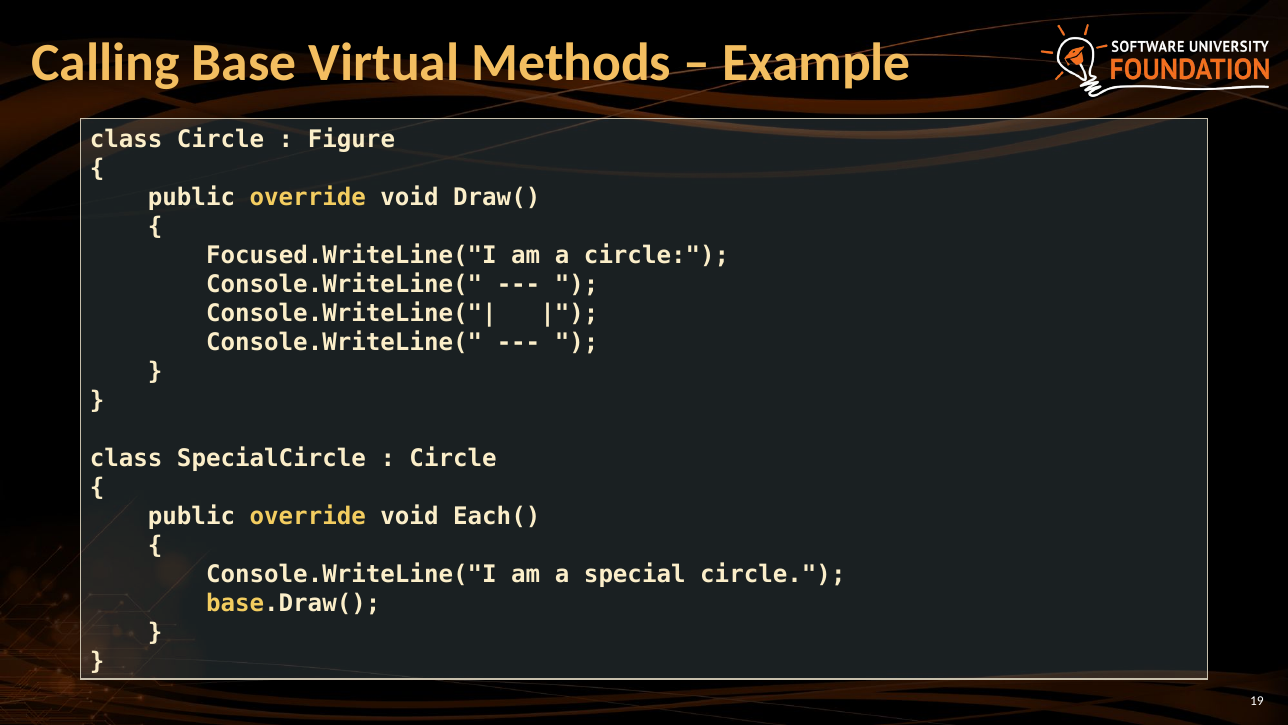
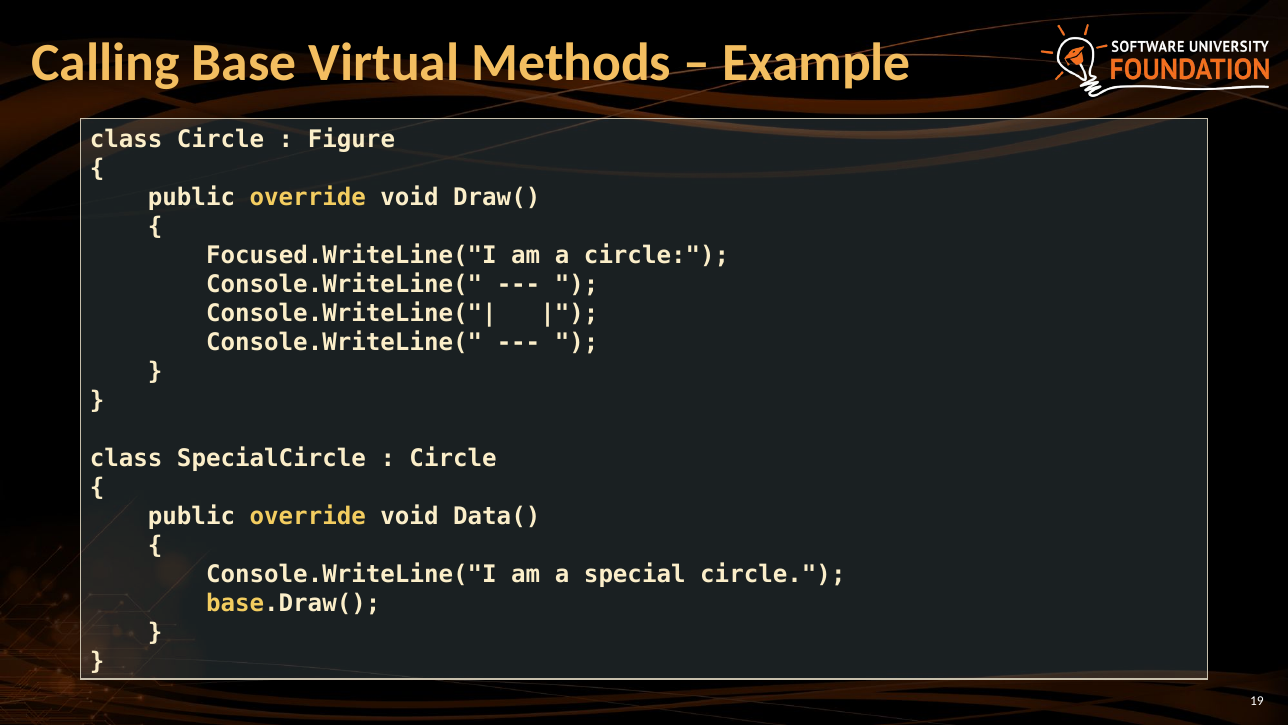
Each(: Each( -> Data(
